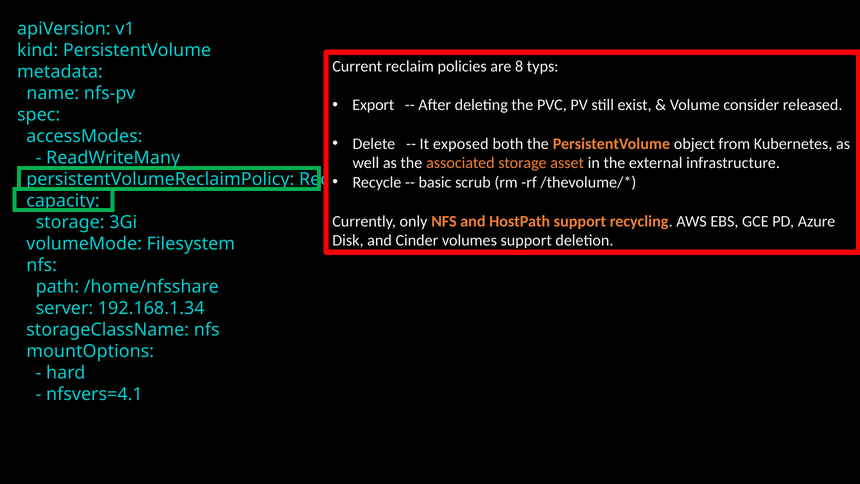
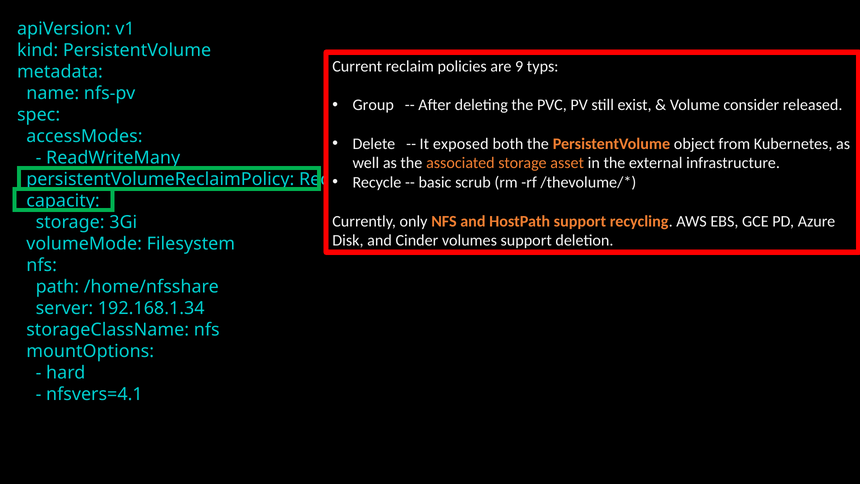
8: 8 -> 9
Export: Export -> Group
